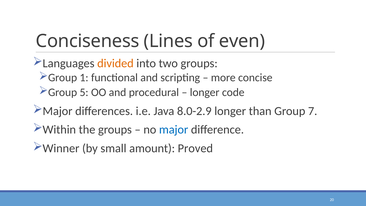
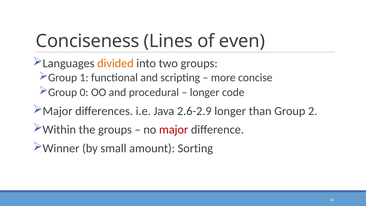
5: 5 -> 0
8.0-2.9: 8.0-2.9 -> 2.6-2.9
7: 7 -> 2
major at (174, 130) colour: blue -> red
Proved: Proved -> Sorting
